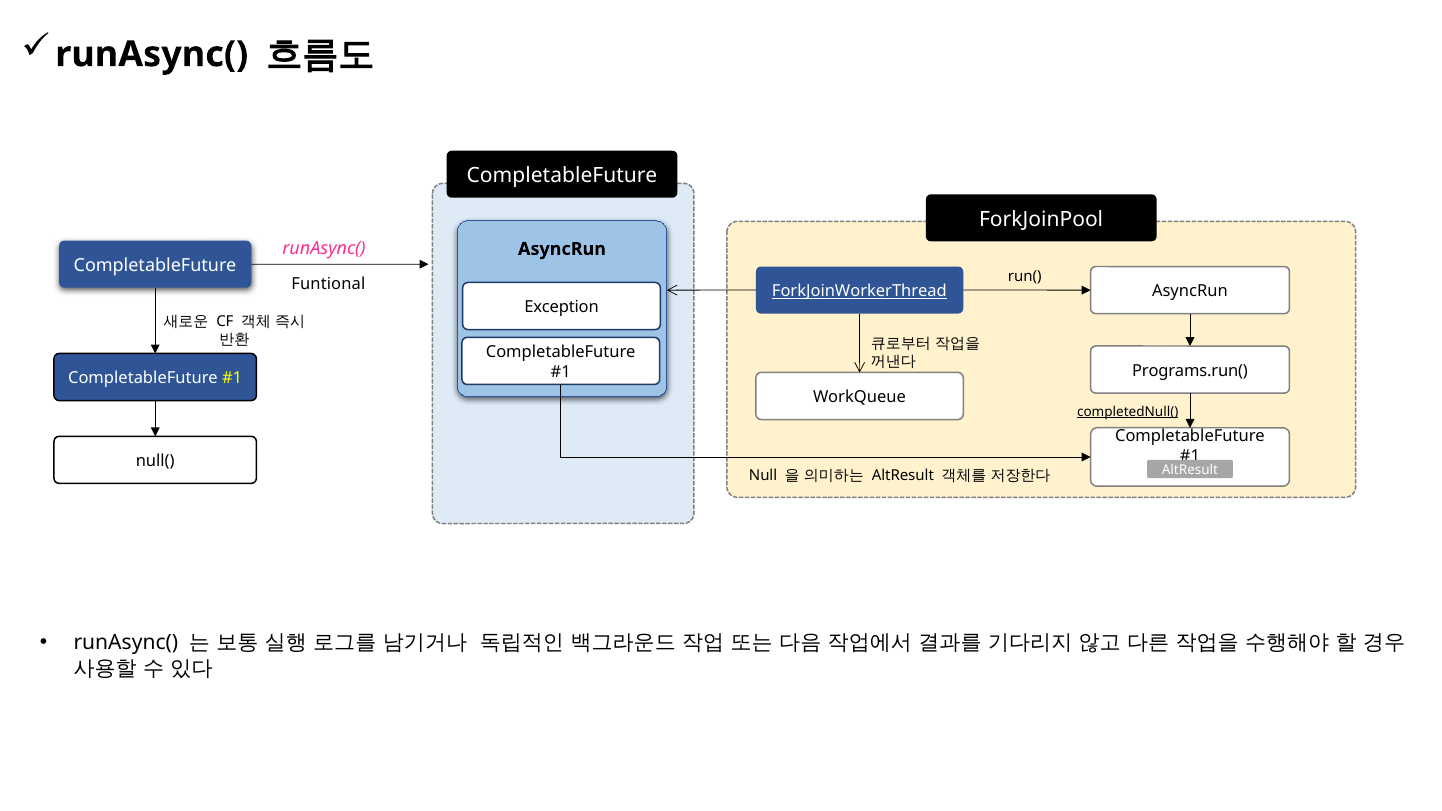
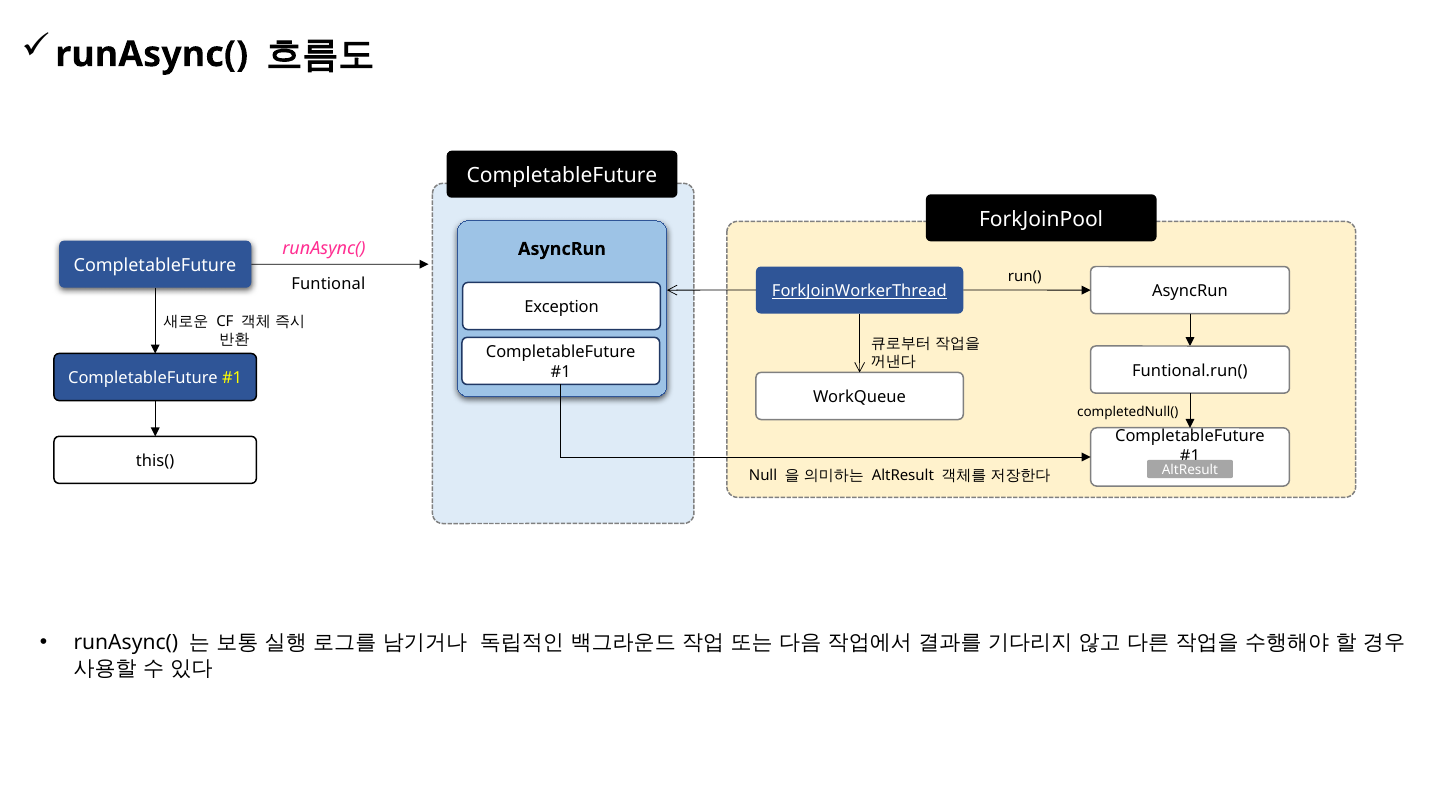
Programs.run(: Programs.run( -> Funtional.run(
completedNull( underline: present -> none
null(: null( -> this(
